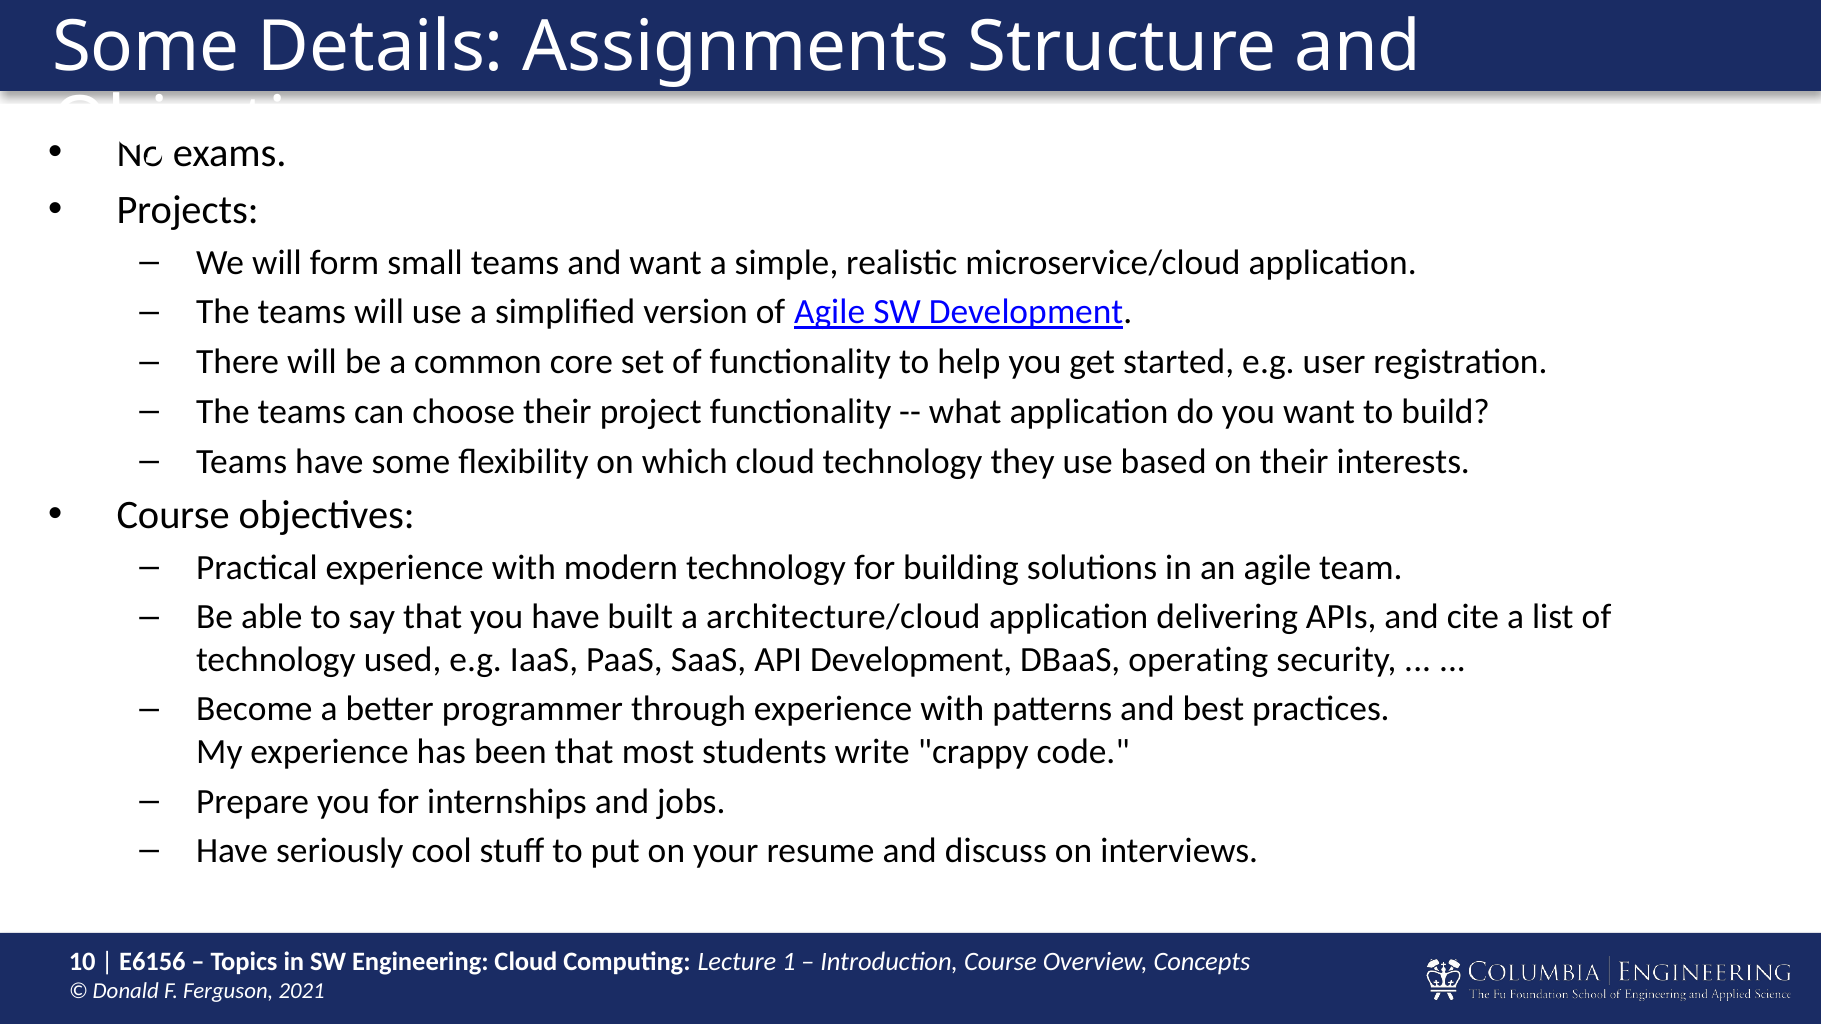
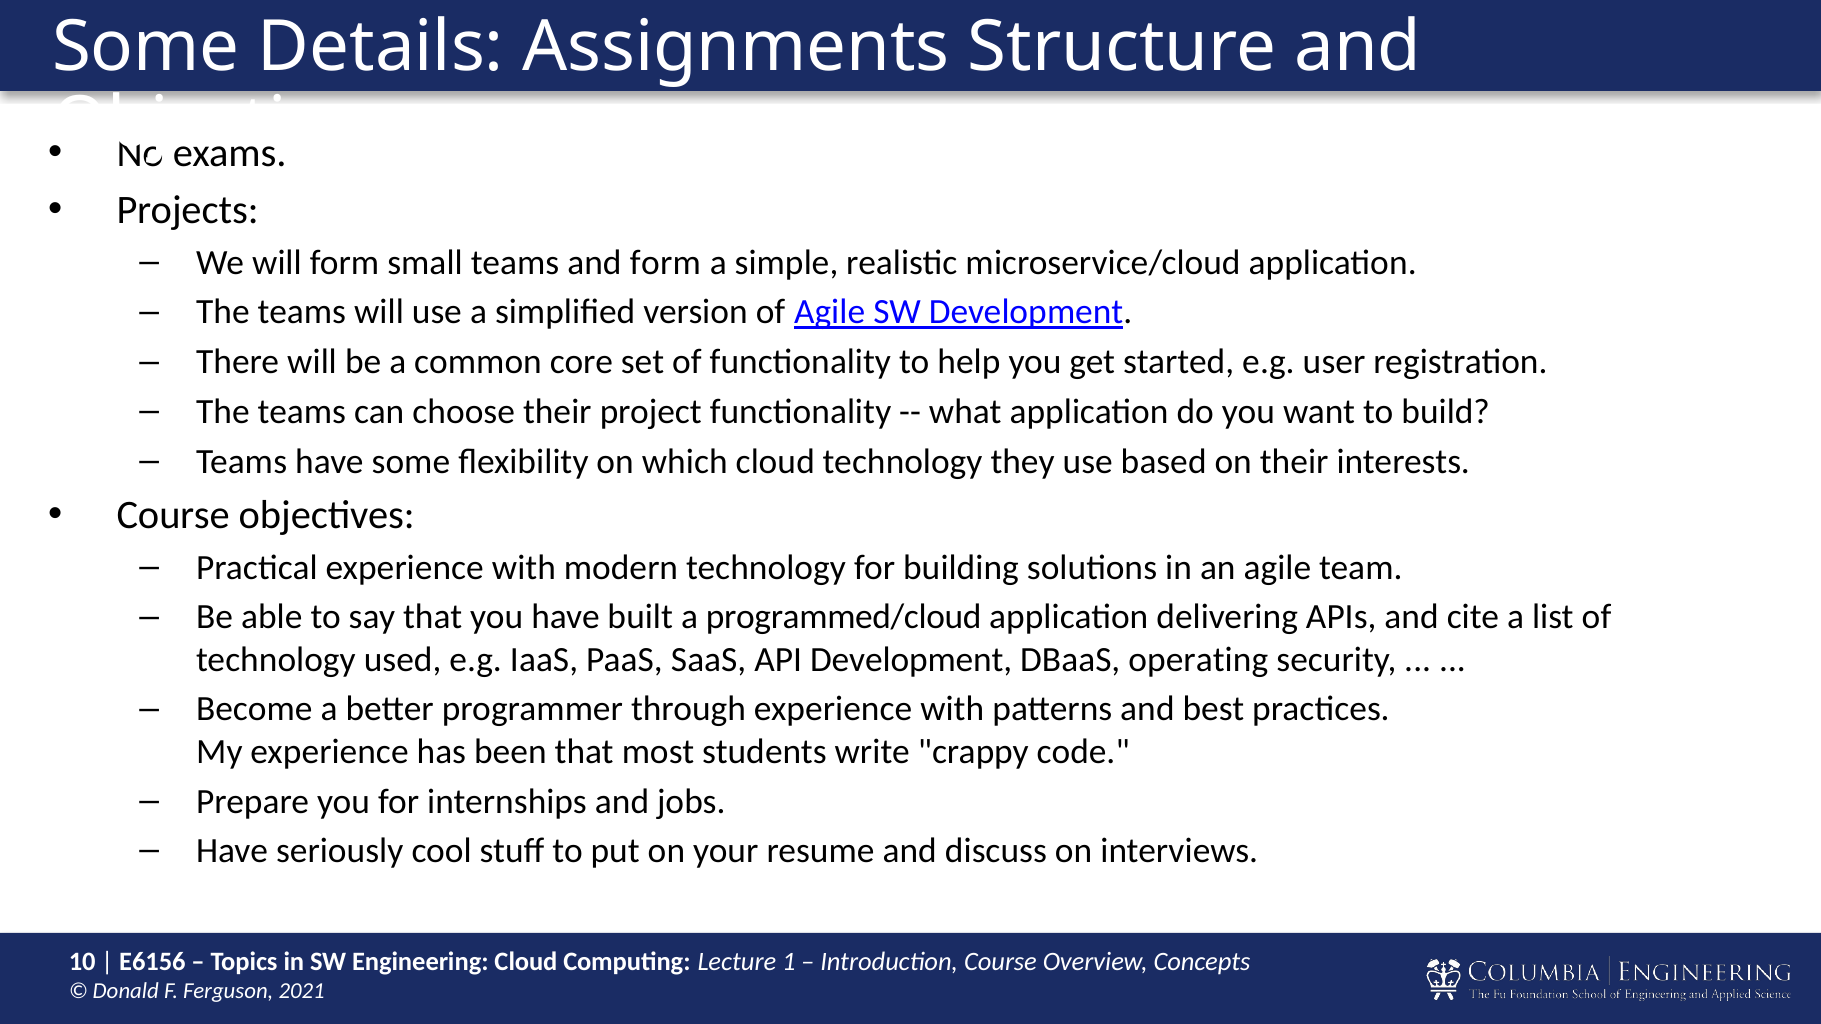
and want: want -> form
architecture/cloud: architecture/cloud -> programmed/cloud
